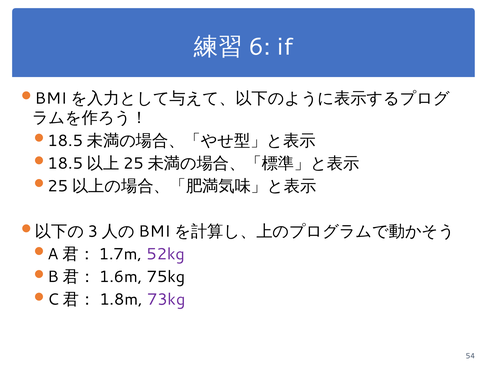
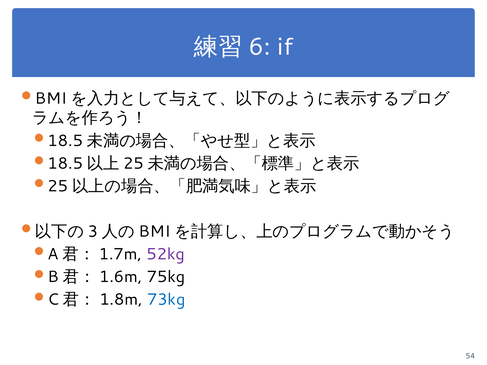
73kg colour: purple -> blue
